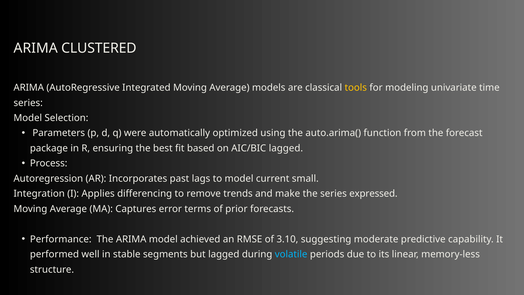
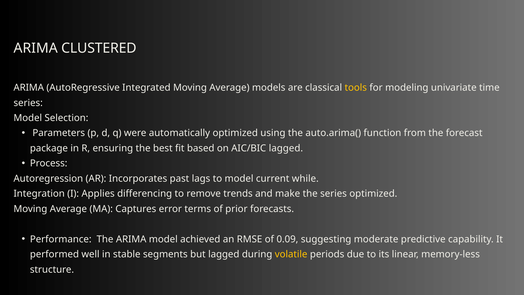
small: small -> while
series expressed: expressed -> optimized
3.10: 3.10 -> 0.09
volatile colour: light blue -> yellow
